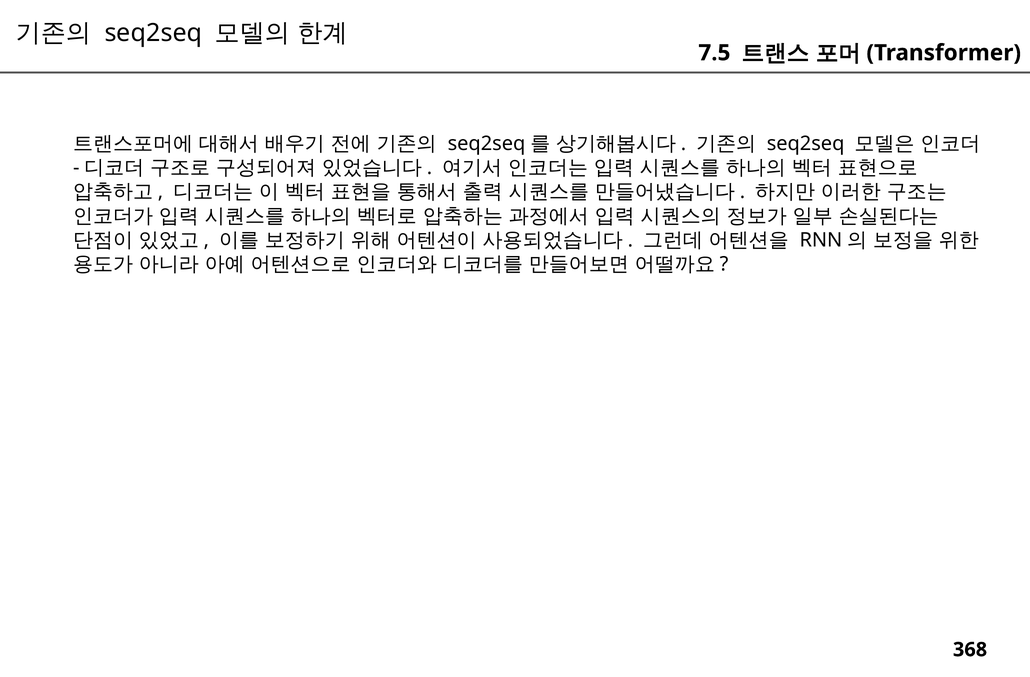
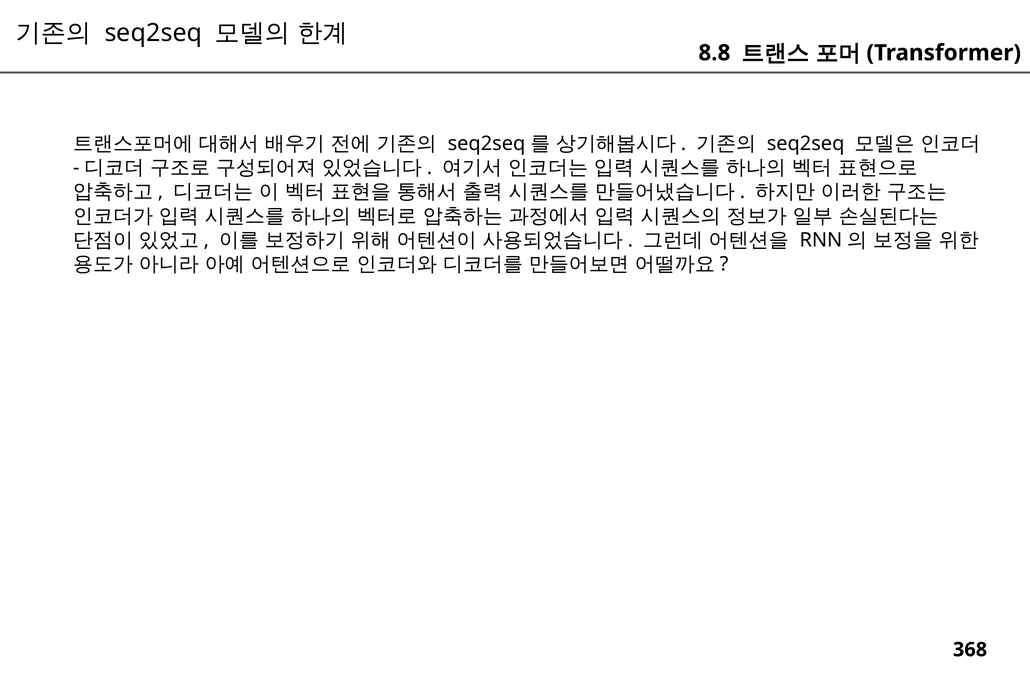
7.5: 7.5 -> 8.8
